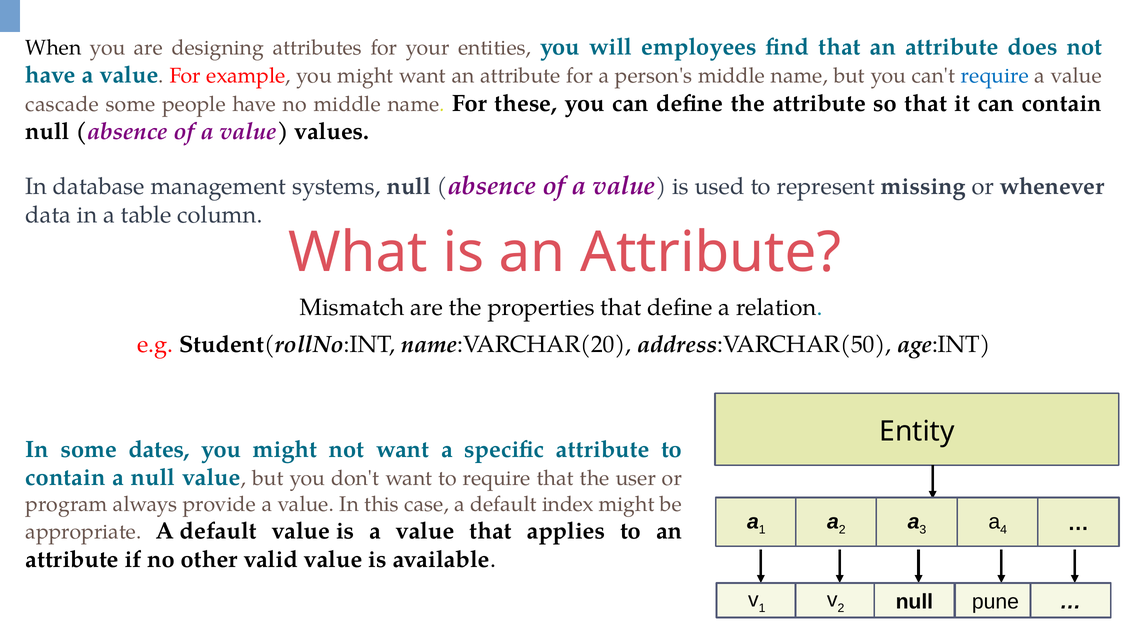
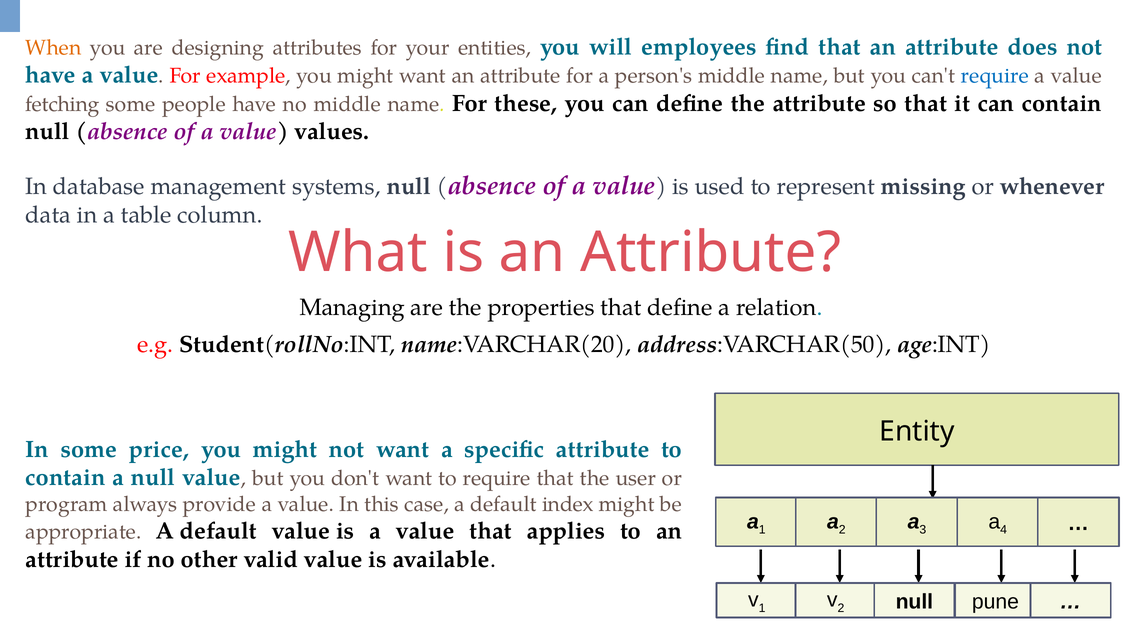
When colour: black -> orange
cascade: cascade -> fetching
Mismatch: Mismatch -> Managing
dates: dates -> price
